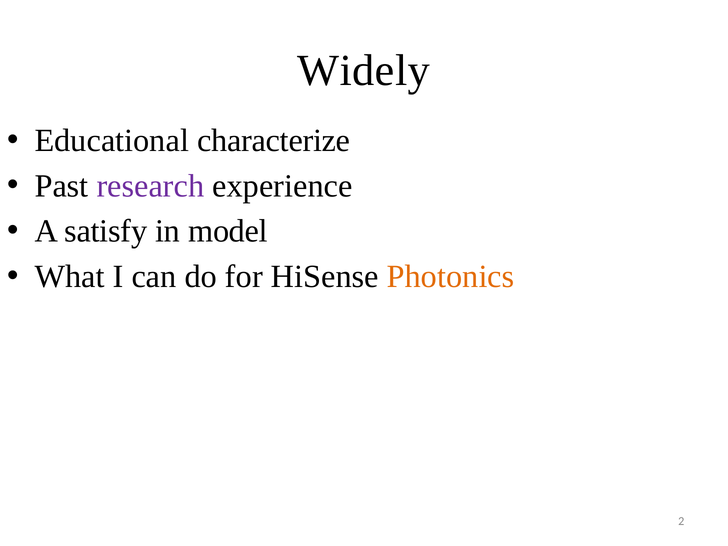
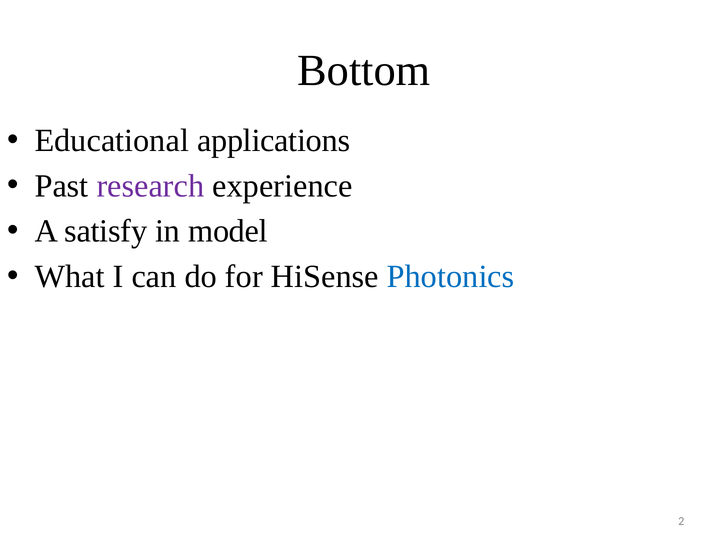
Widely: Widely -> Bottom
characterize: characterize -> applications
Photonics colour: orange -> blue
